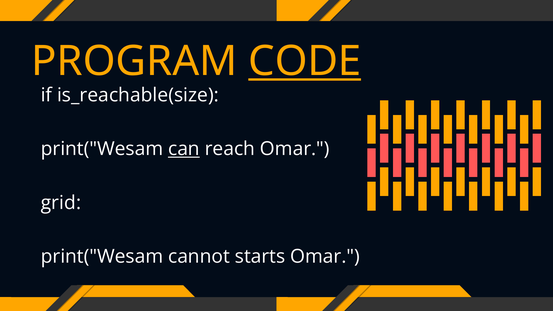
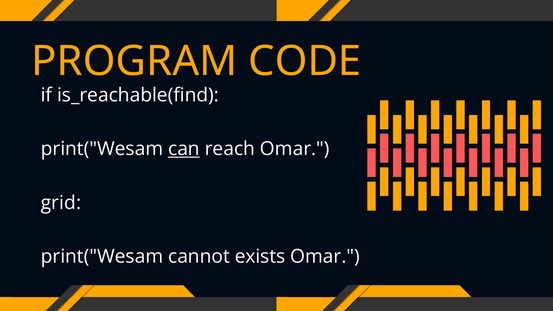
CODE underline: present -> none
is_reachable(size: is_reachable(size -> is_reachable(find
starts: starts -> exists
